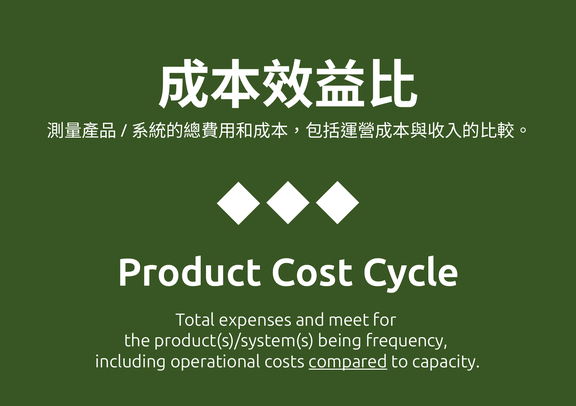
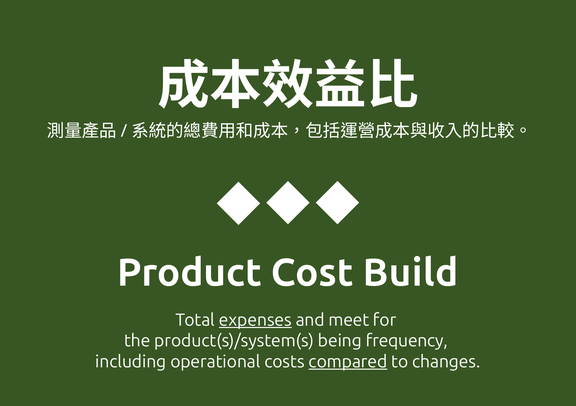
Cycle: Cycle -> Build
expenses underline: none -> present
capacity: capacity -> changes
